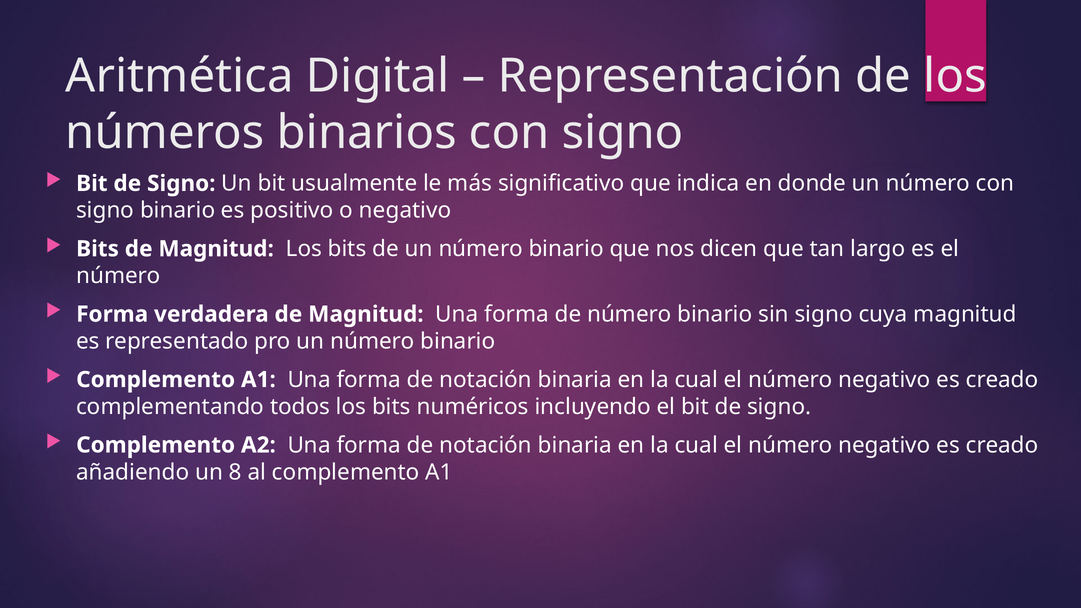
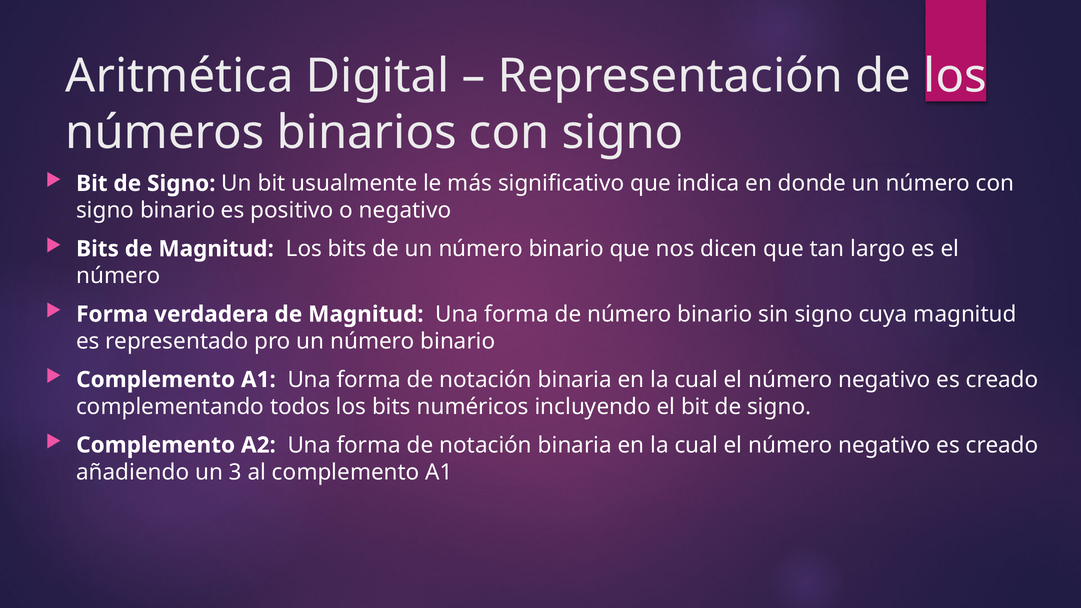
8: 8 -> 3
